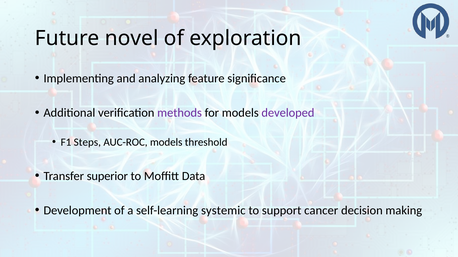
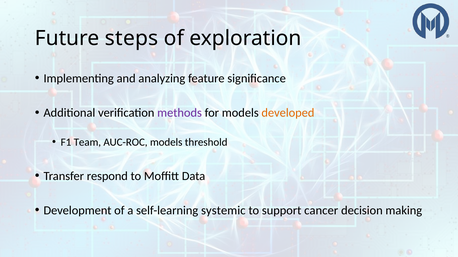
novel: novel -> steps
developed colour: purple -> orange
Steps: Steps -> Team
superior: superior -> respond
